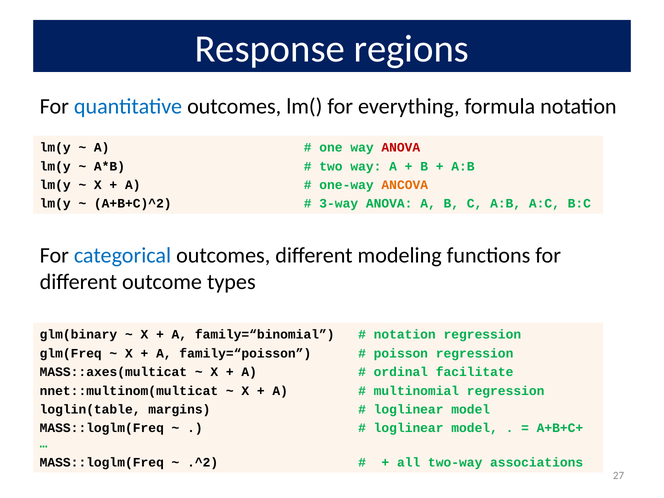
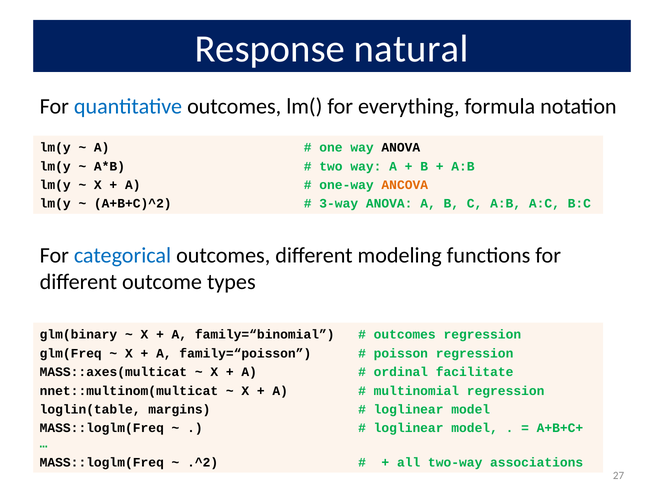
regions: regions -> natural
ANOVA at (401, 148) colour: red -> black
notation at (405, 335): notation -> outcomes
